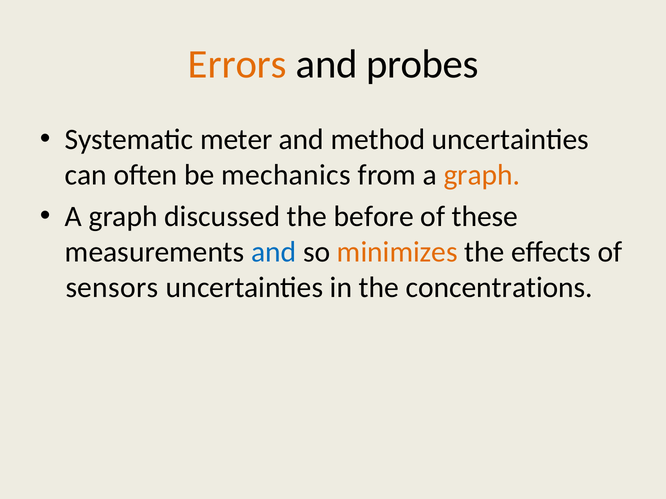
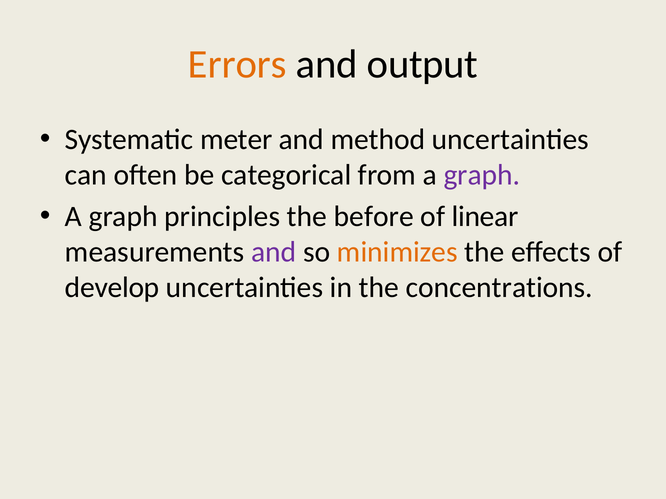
probes: probes -> output
mechanics: mechanics -> categorical
graph at (482, 175) colour: orange -> purple
discussed: discussed -> principles
these: these -> linear
and at (274, 252) colour: blue -> purple
sensors: sensors -> develop
